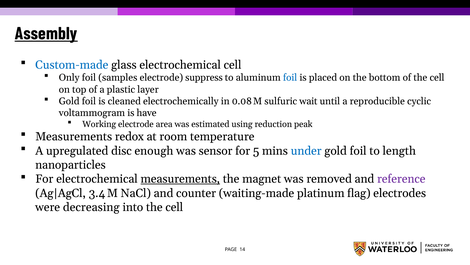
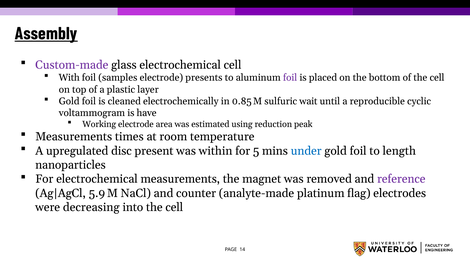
Custom-made colour: blue -> purple
Only: Only -> With
suppress: suppress -> presents
foil at (290, 77) colour: blue -> purple
0.08: 0.08 -> 0.85
redox: redox -> times
enough: enough -> present
sensor: sensor -> within
measurements at (180, 179) underline: present -> none
3.4: 3.4 -> 5.9
waiting-made: waiting-made -> analyte-made
